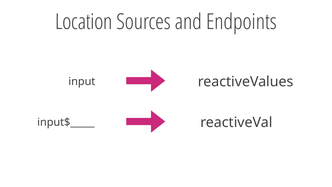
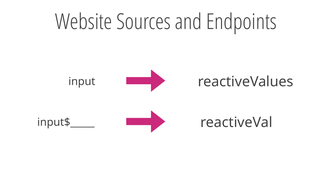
Location: Location -> Website
